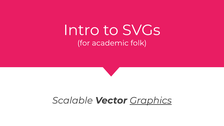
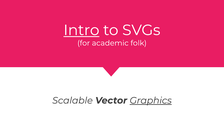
Intro underline: none -> present
